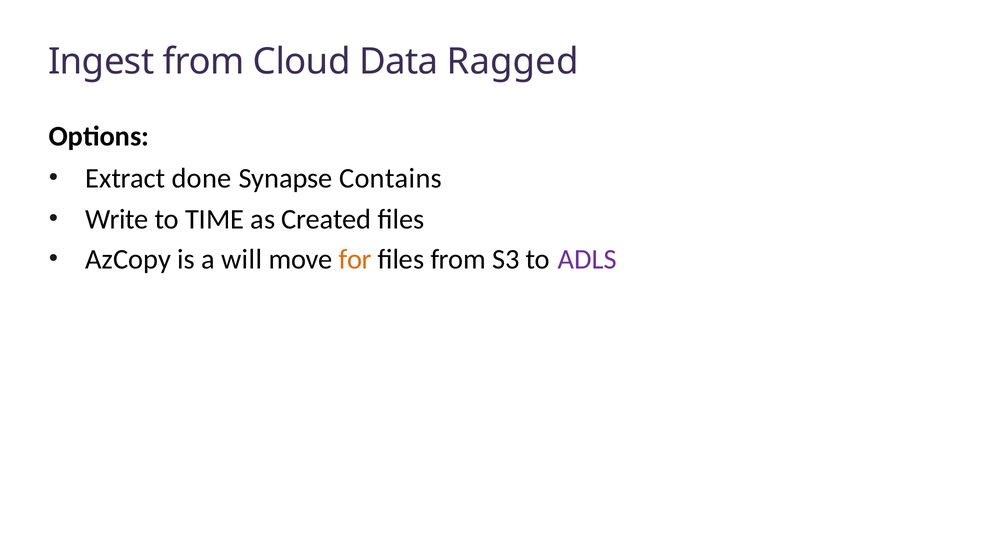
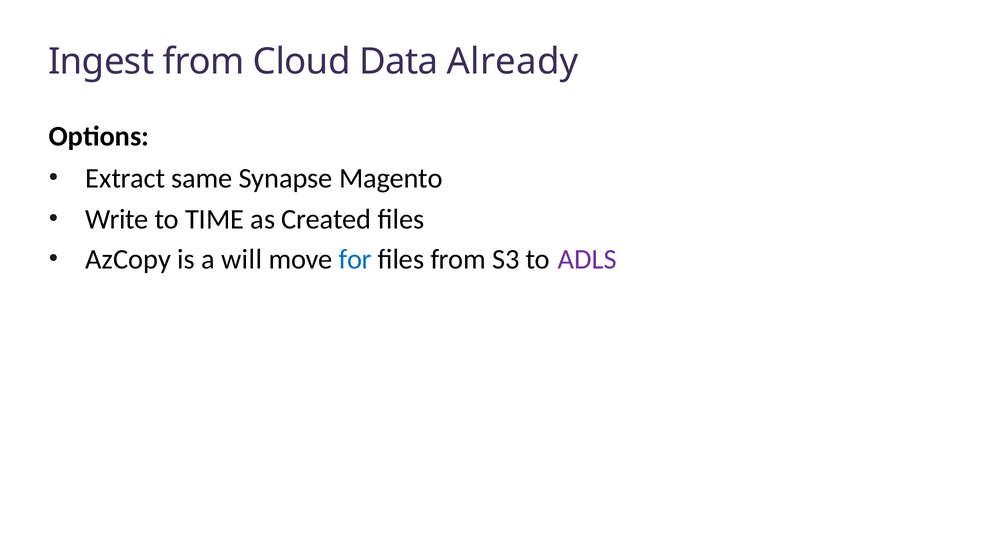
Ragged: Ragged -> Already
done: done -> same
Contains: Contains -> Magento
for colour: orange -> blue
